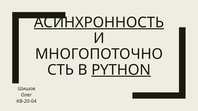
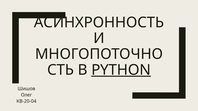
АСИНХРОННОСТЬ underline: present -> none
